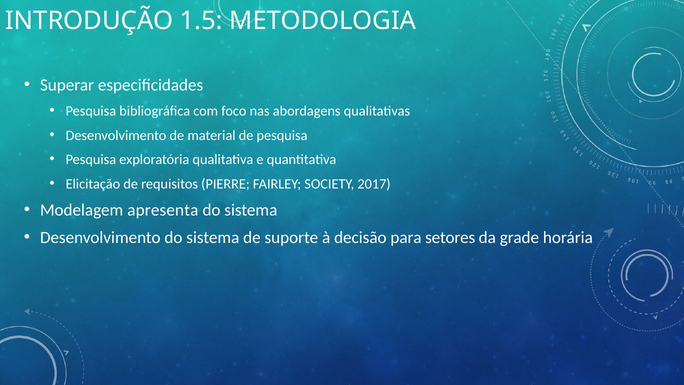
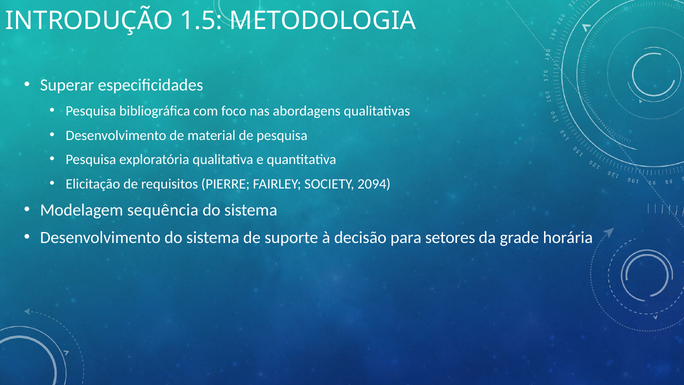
2017: 2017 -> 2094
apresenta: apresenta -> sequência
